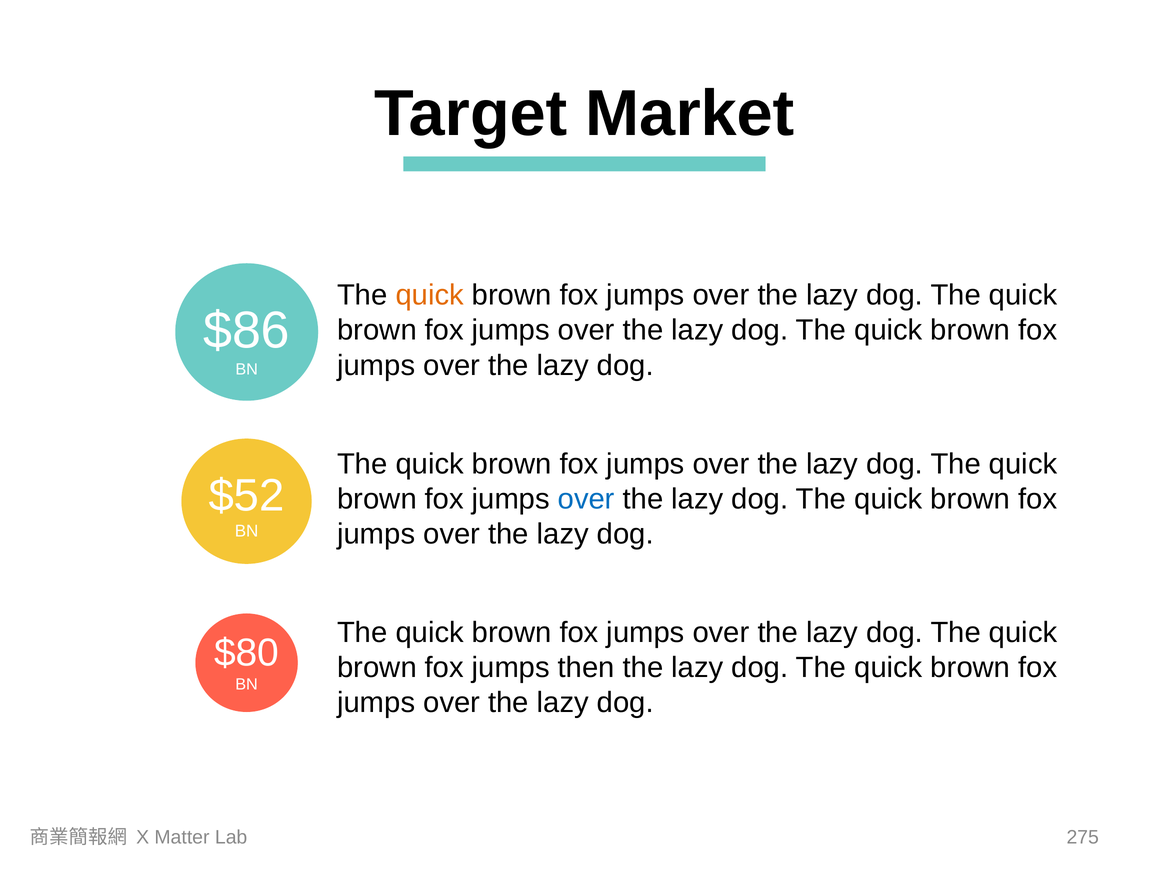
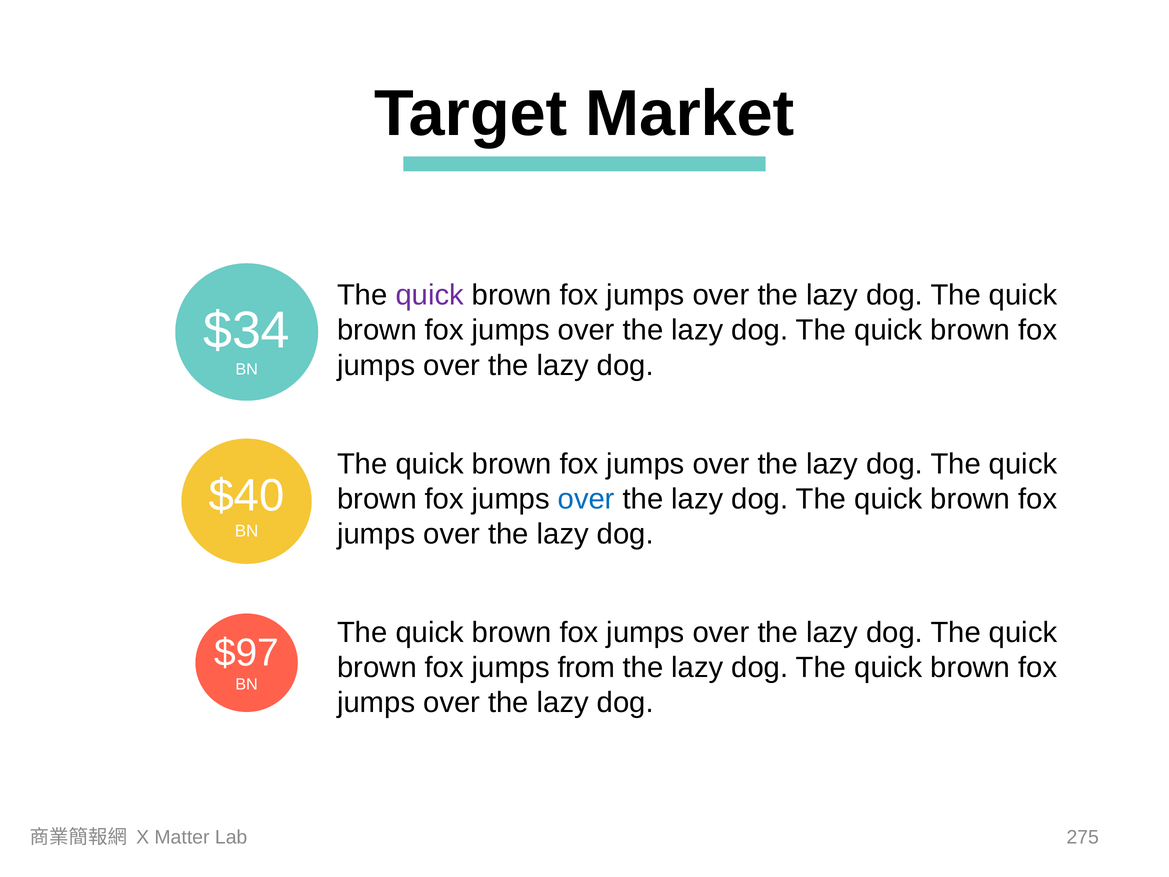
quick at (430, 295) colour: orange -> purple
$86: $86 -> $34
$52: $52 -> $40
$80: $80 -> $97
then: then -> from
